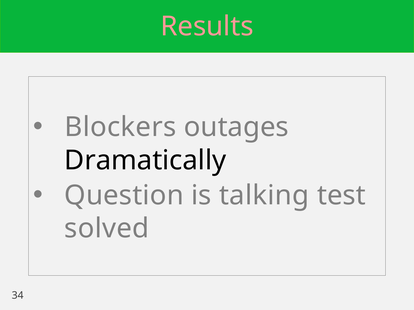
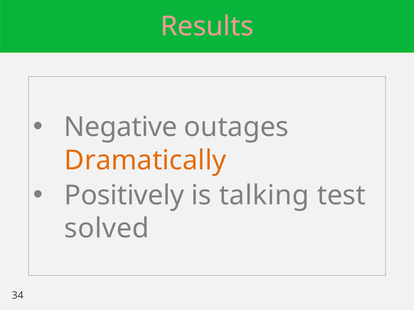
Blockers: Blockers -> Negative
Dramatically colour: black -> orange
Question: Question -> Positively
